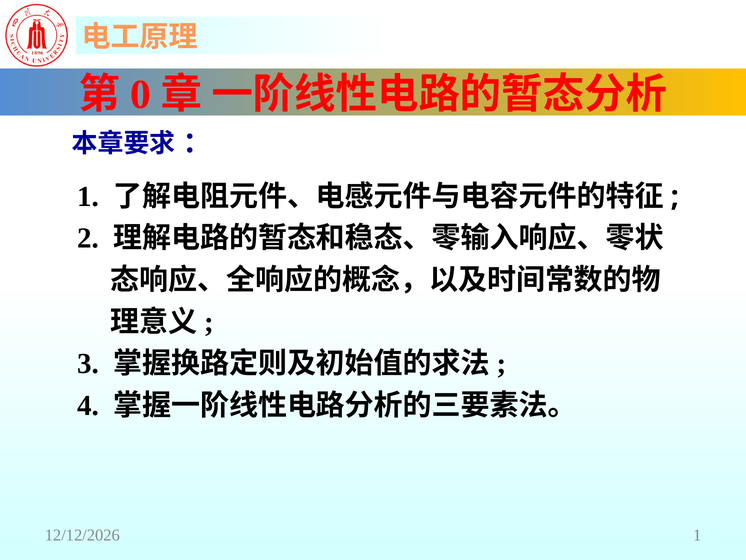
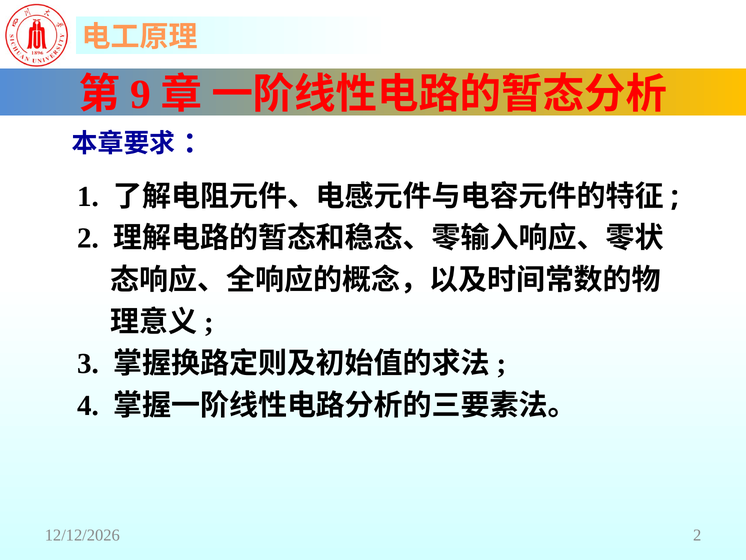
0: 0 -> 9
1 at (697, 535): 1 -> 2
